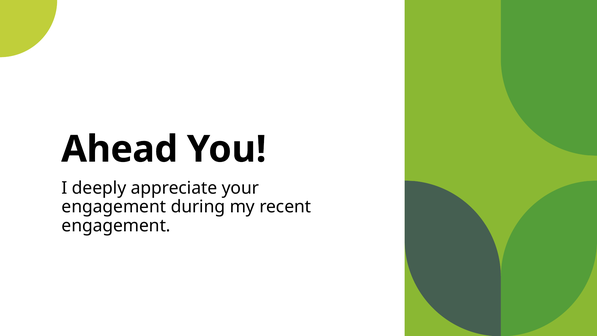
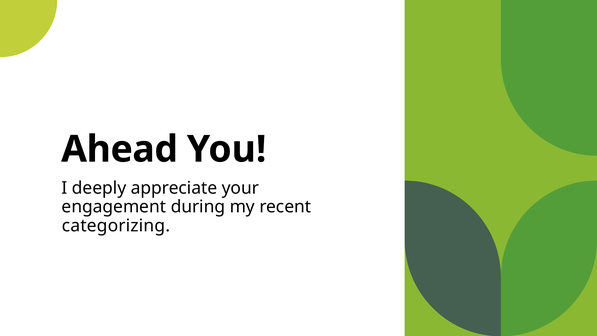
engagement at (116, 226): engagement -> categorizing
